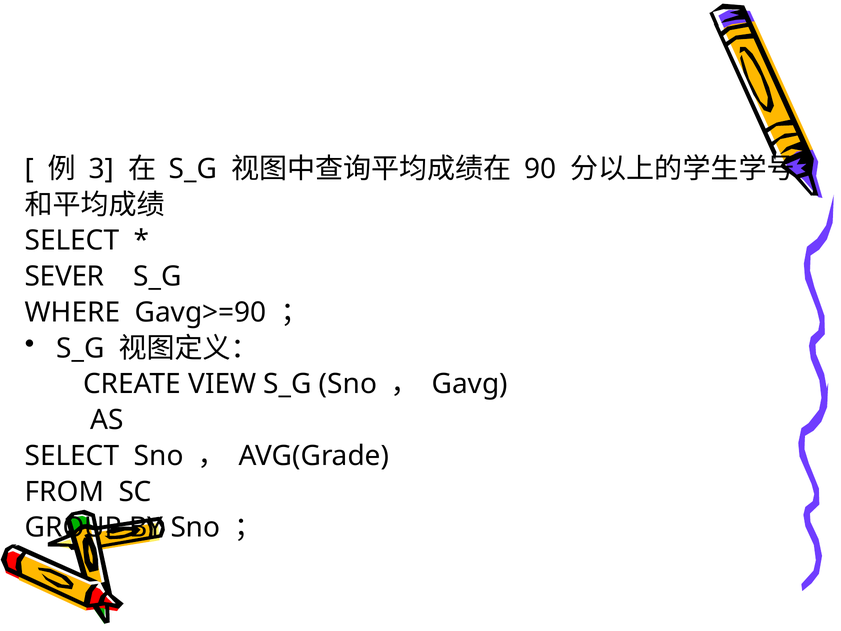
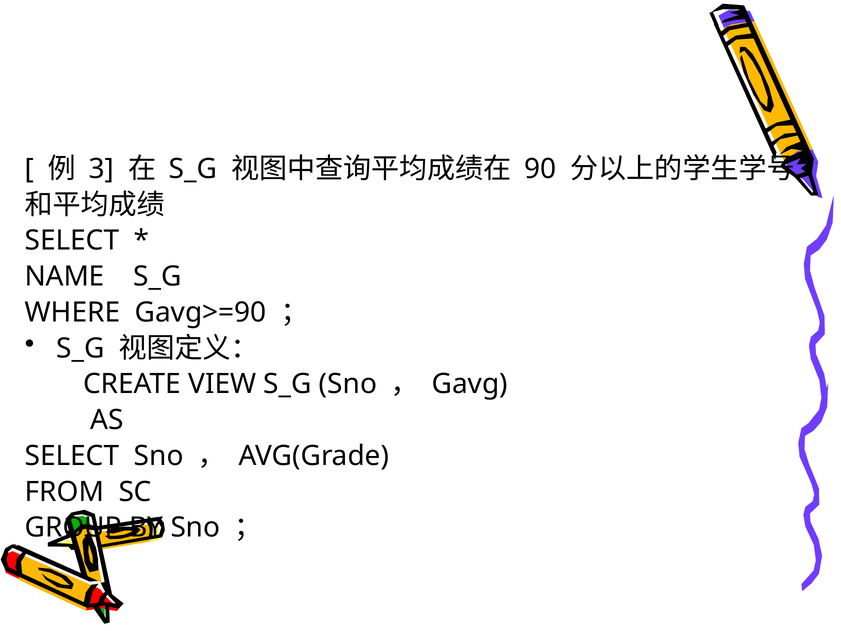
SEVER: SEVER -> NAME
